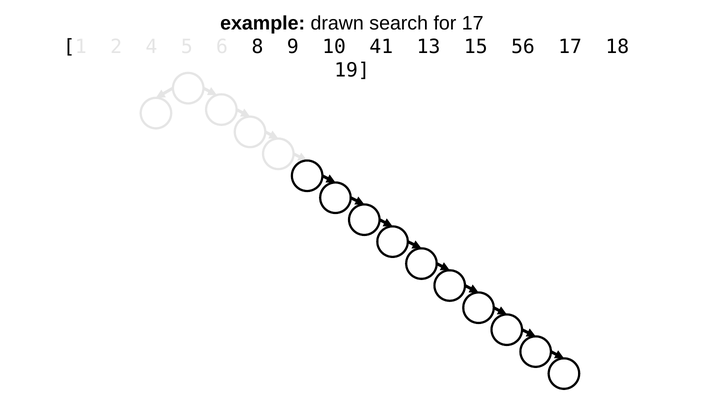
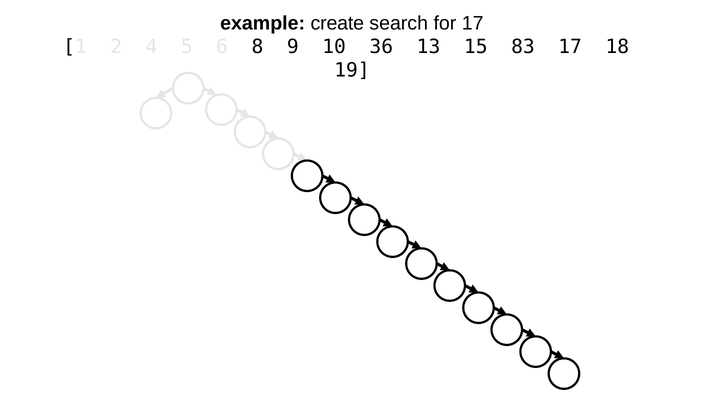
drawn: drawn -> create
41: 41 -> 36
56: 56 -> 83
